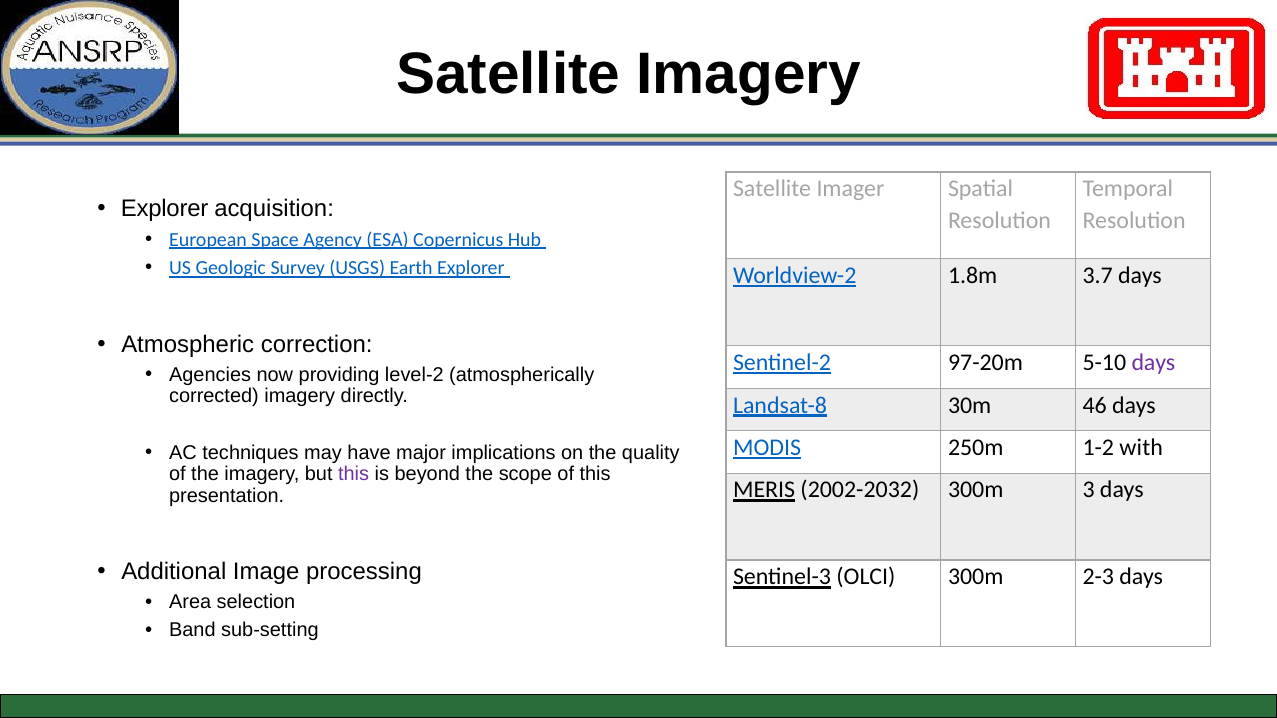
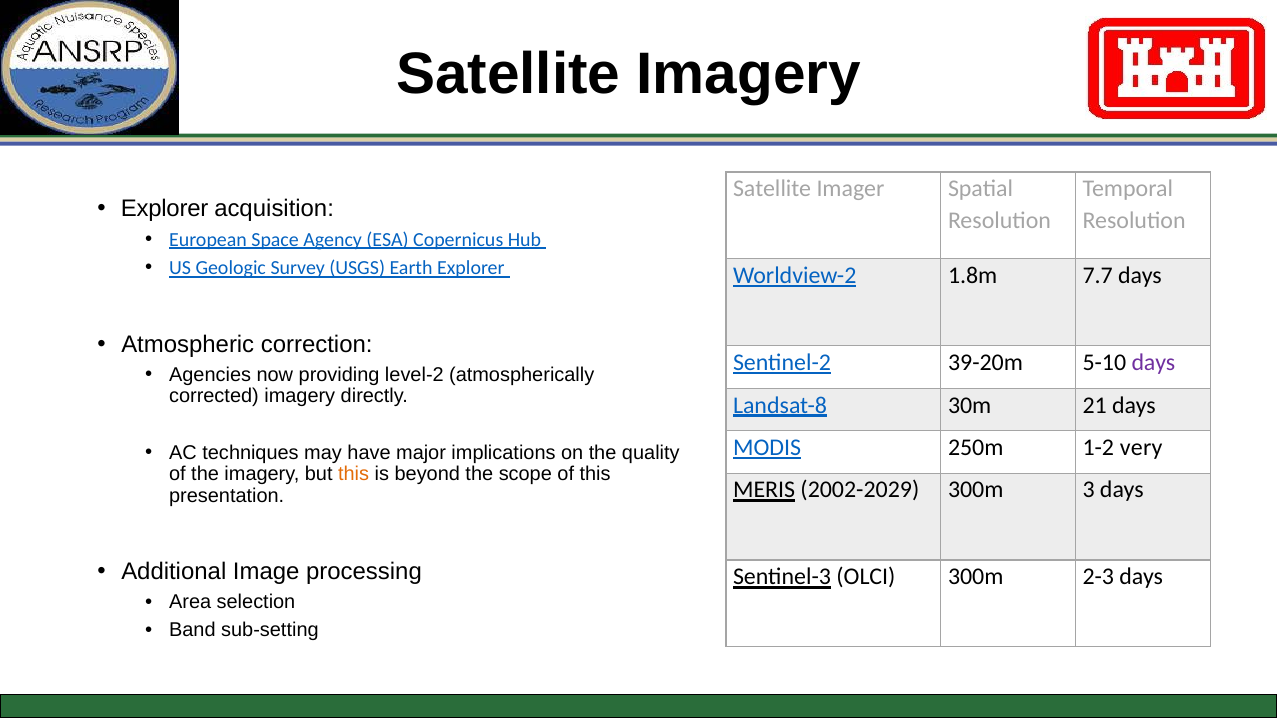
3.7: 3.7 -> 7.7
97-20m: 97-20m -> 39-20m
46: 46 -> 21
with: with -> very
this at (354, 474) colour: purple -> orange
2002-2032: 2002-2032 -> 2002-2029
